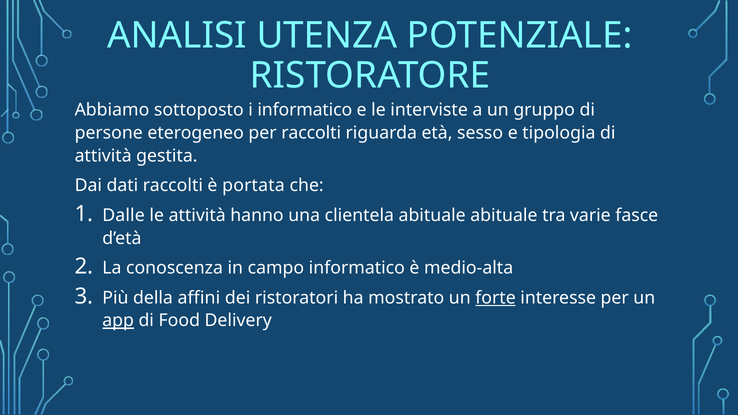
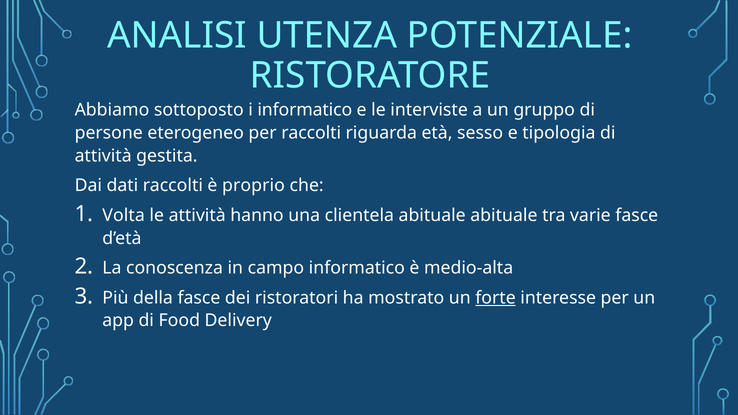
portata: portata -> proprio
Dalle: Dalle -> Volta
della affini: affini -> fasce
app underline: present -> none
